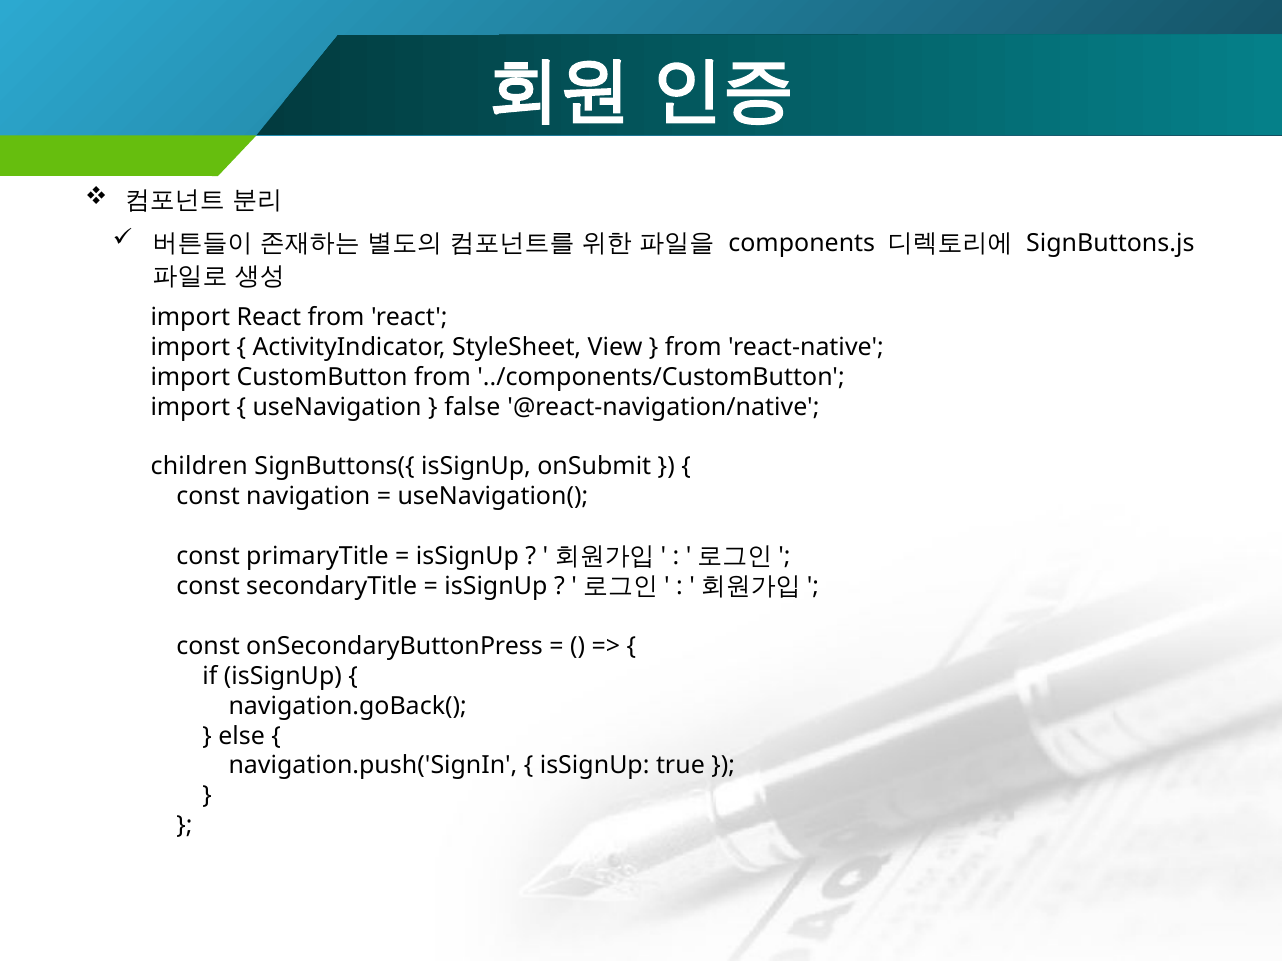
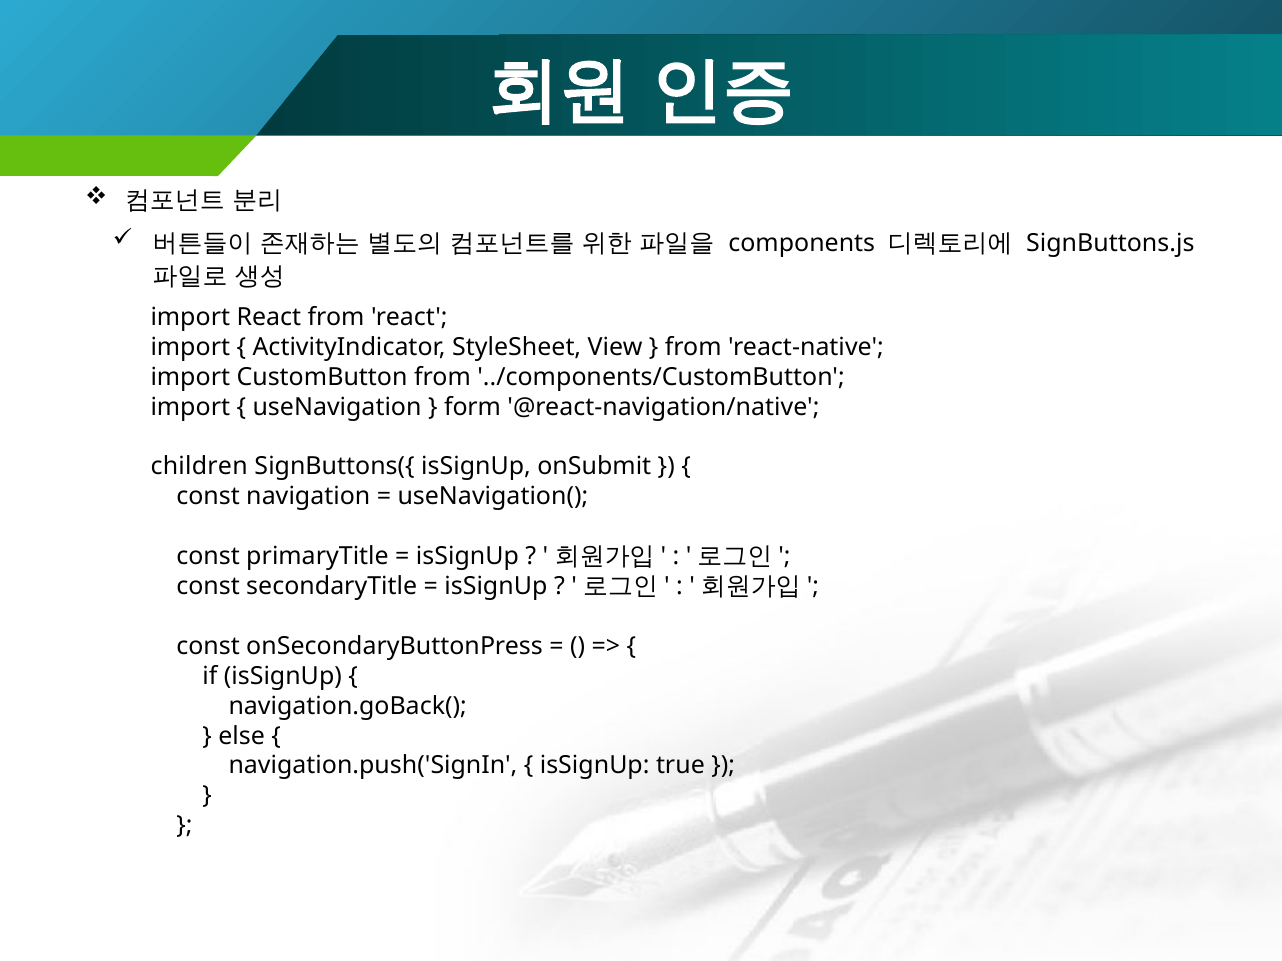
false: false -> form
